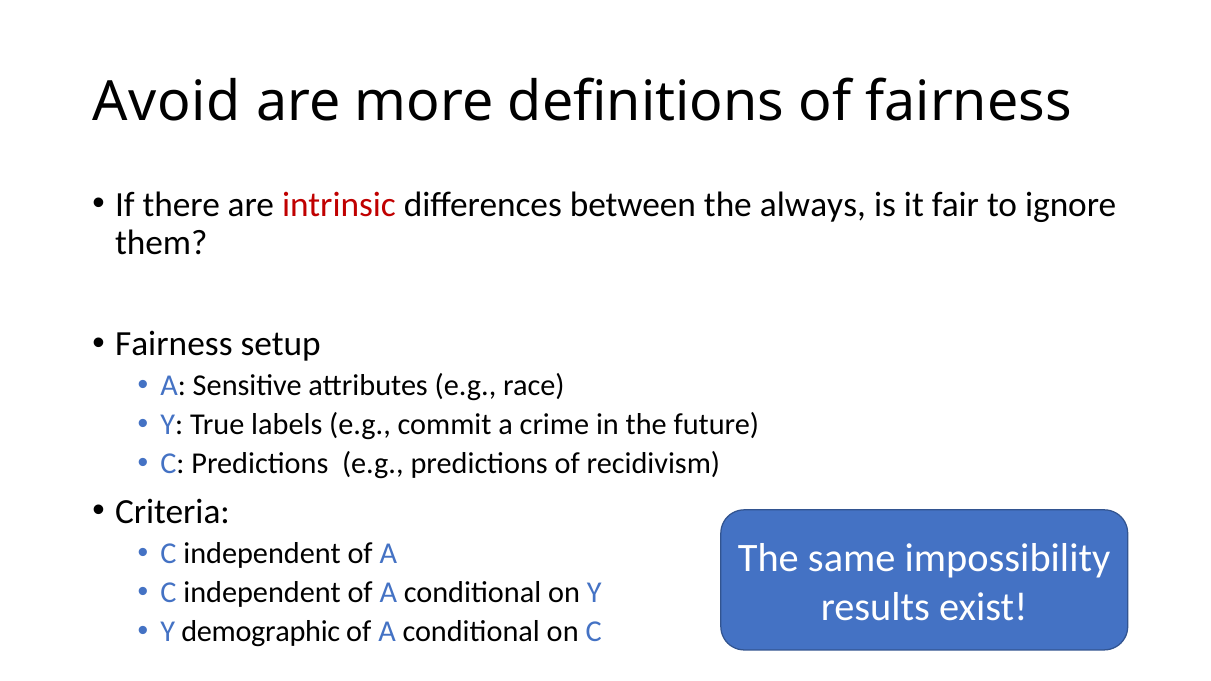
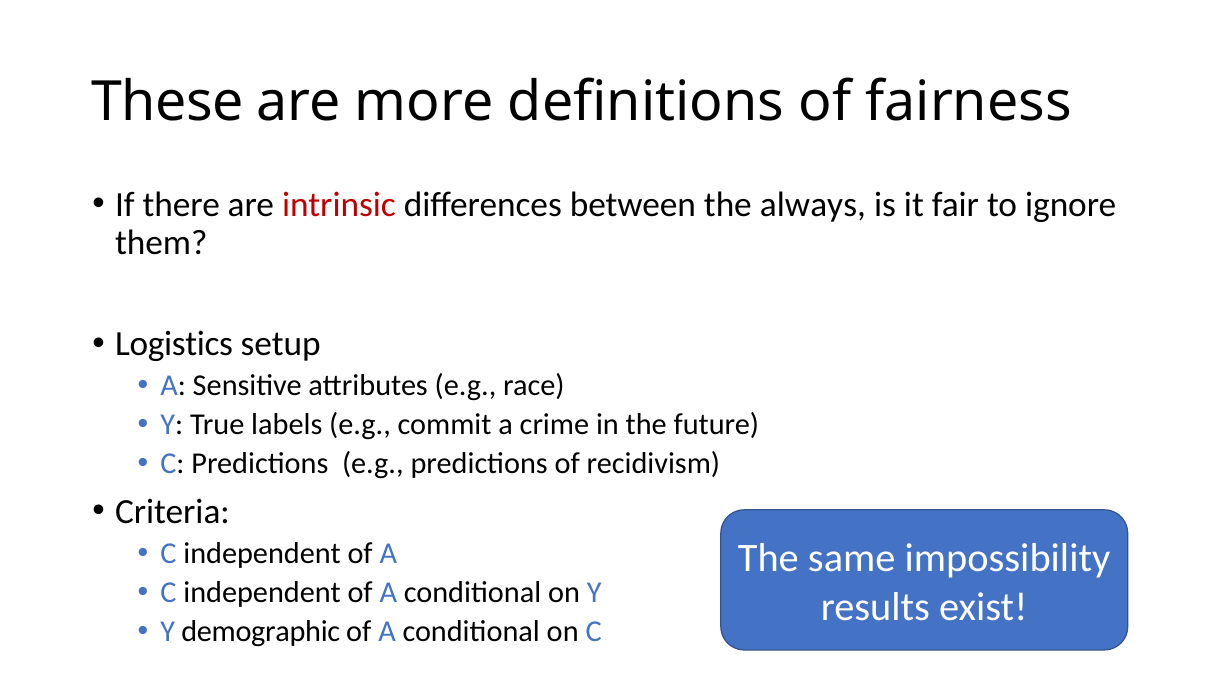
Avoid: Avoid -> These
Fairness at (174, 344): Fairness -> Logistics
